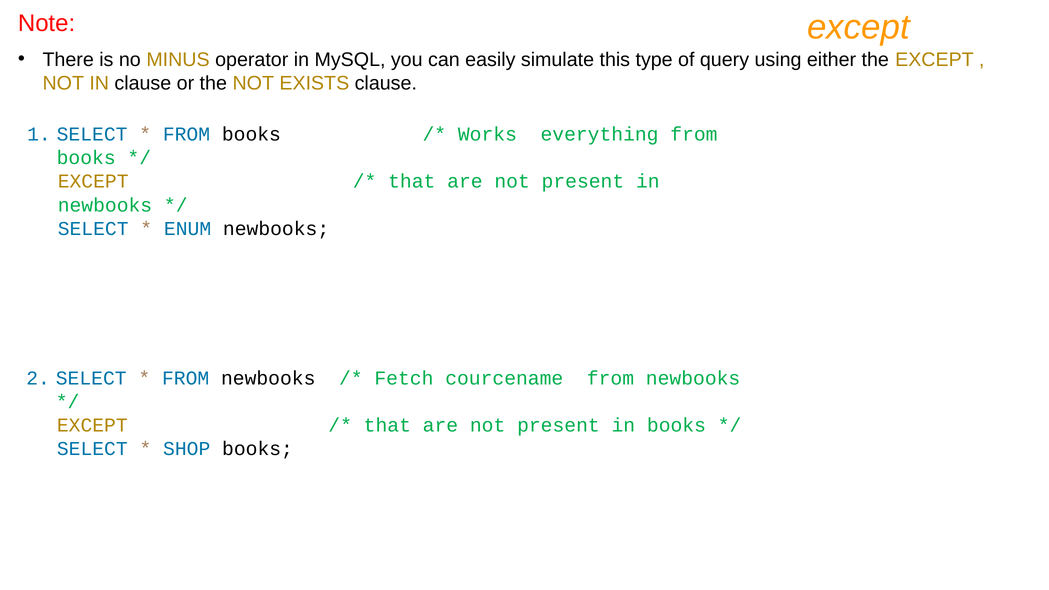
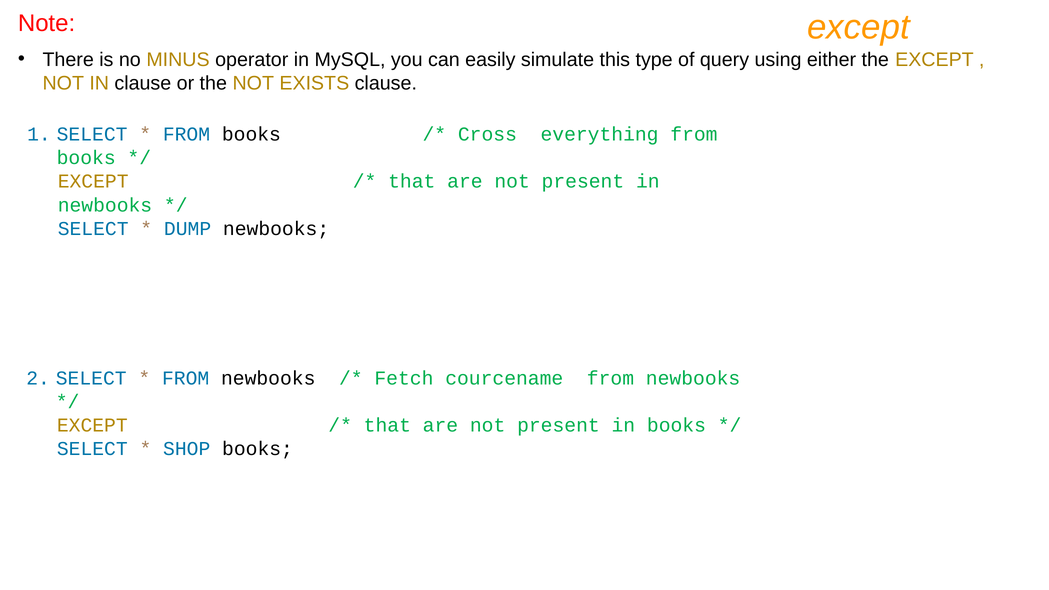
Works: Works -> Cross
ENUM: ENUM -> DUMP
